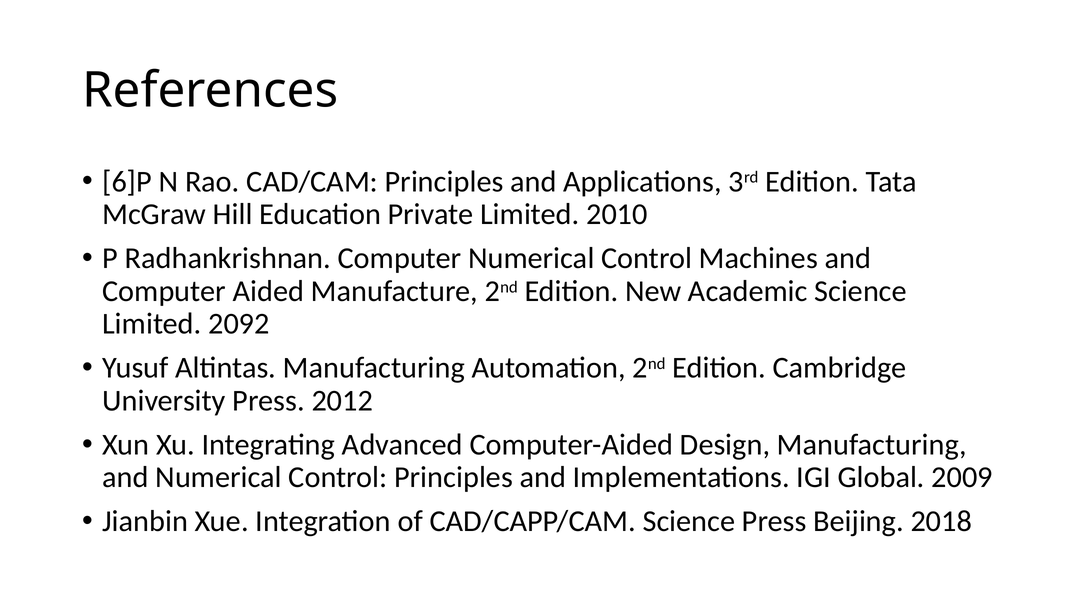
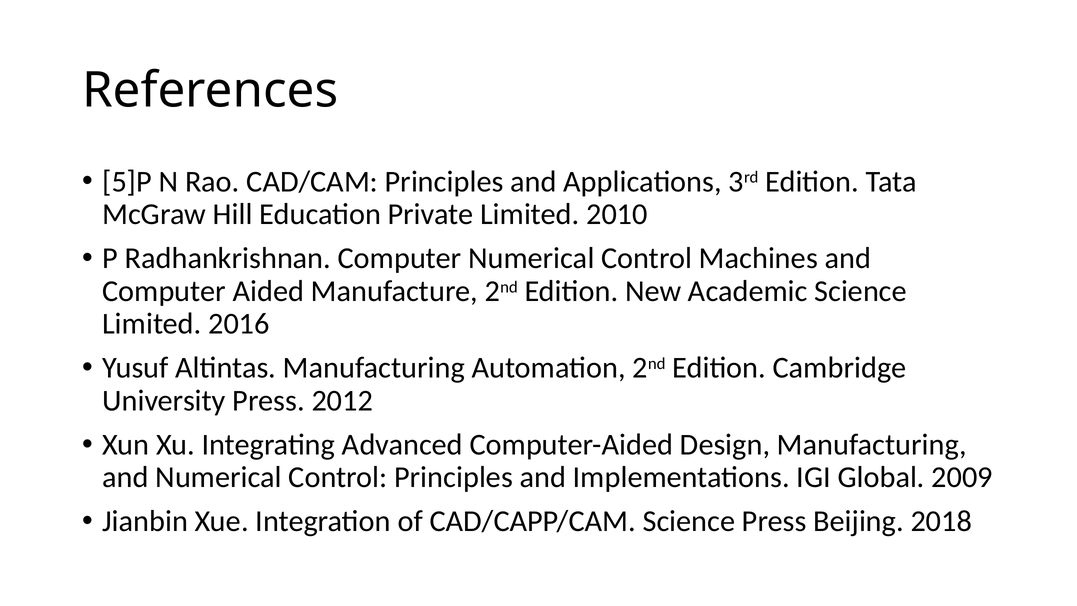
6]P: 6]P -> 5]P
2092: 2092 -> 2016
